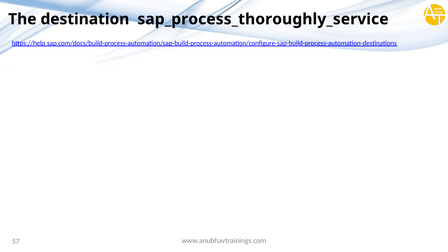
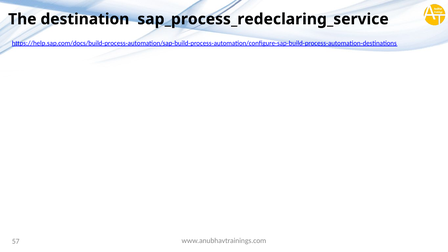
sap_process_thoroughly_service: sap_process_thoroughly_service -> sap_process_redeclaring_service
